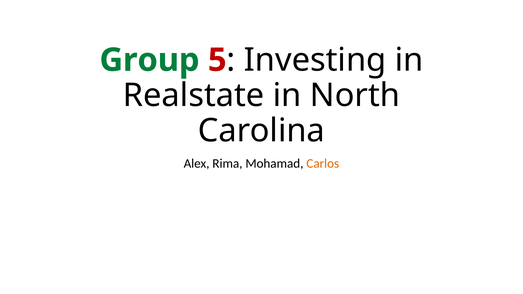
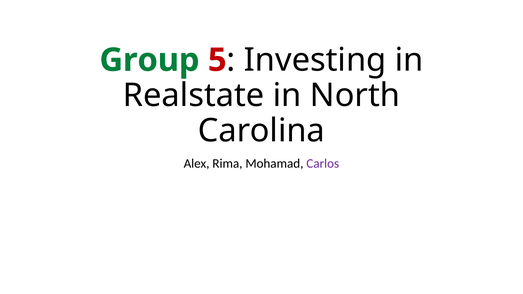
Carlos colour: orange -> purple
